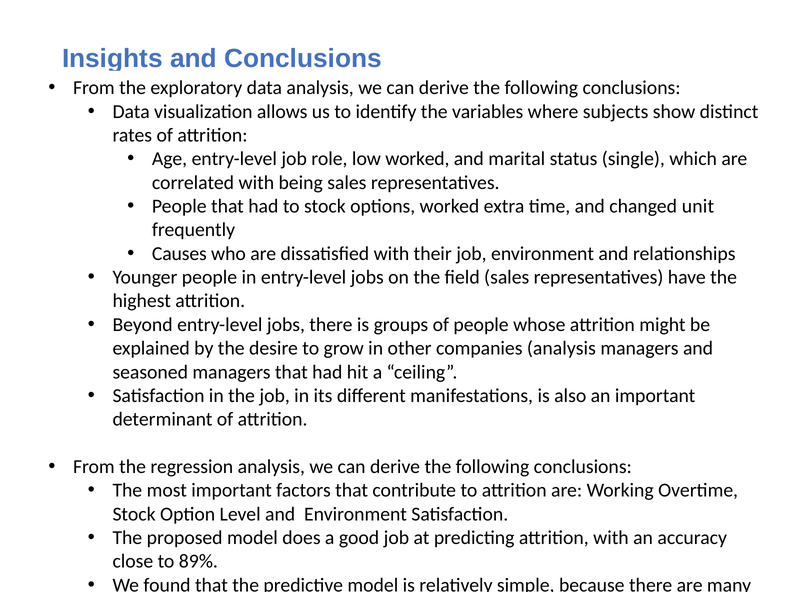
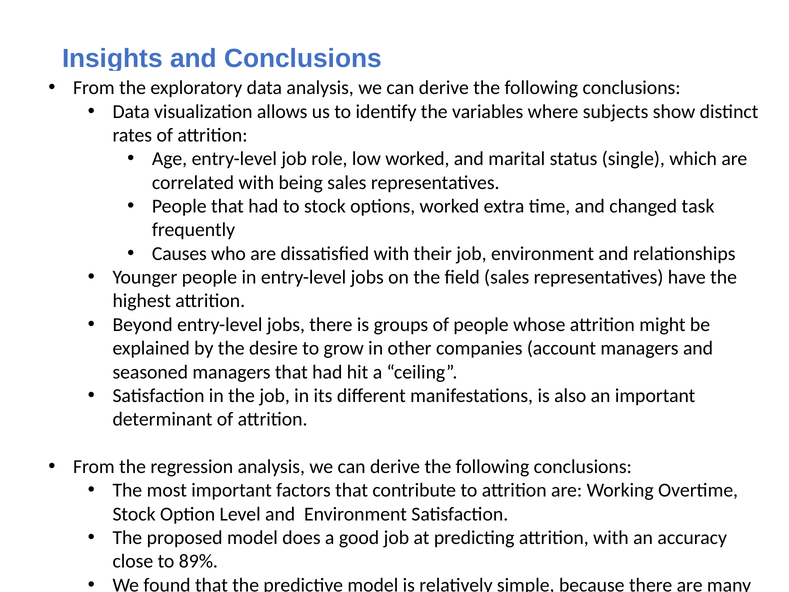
unit: unit -> task
companies analysis: analysis -> account
